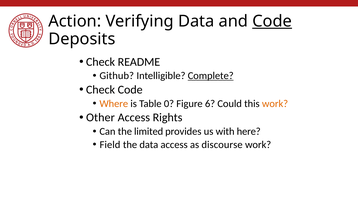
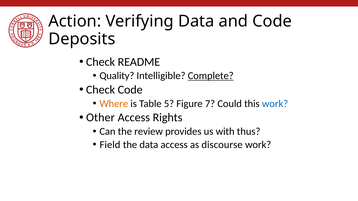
Code at (272, 21) underline: present -> none
Github: Github -> Quality
0: 0 -> 5
6: 6 -> 7
work at (275, 104) colour: orange -> blue
limited: limited -> review
here: here -> thus
